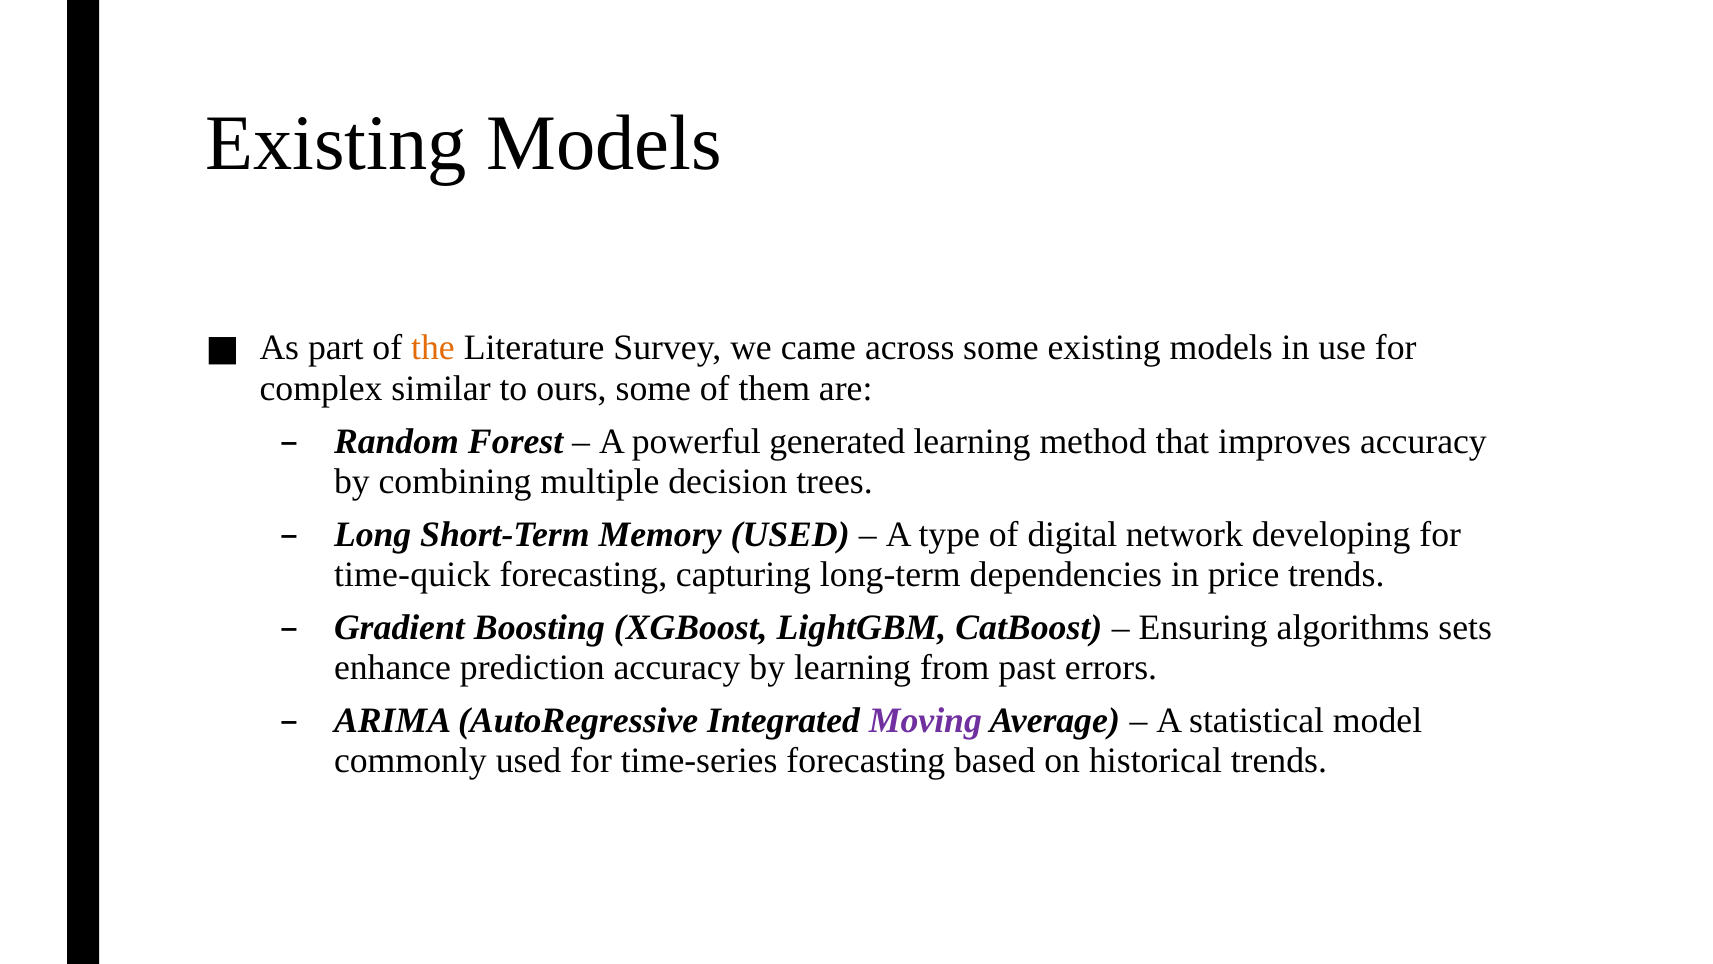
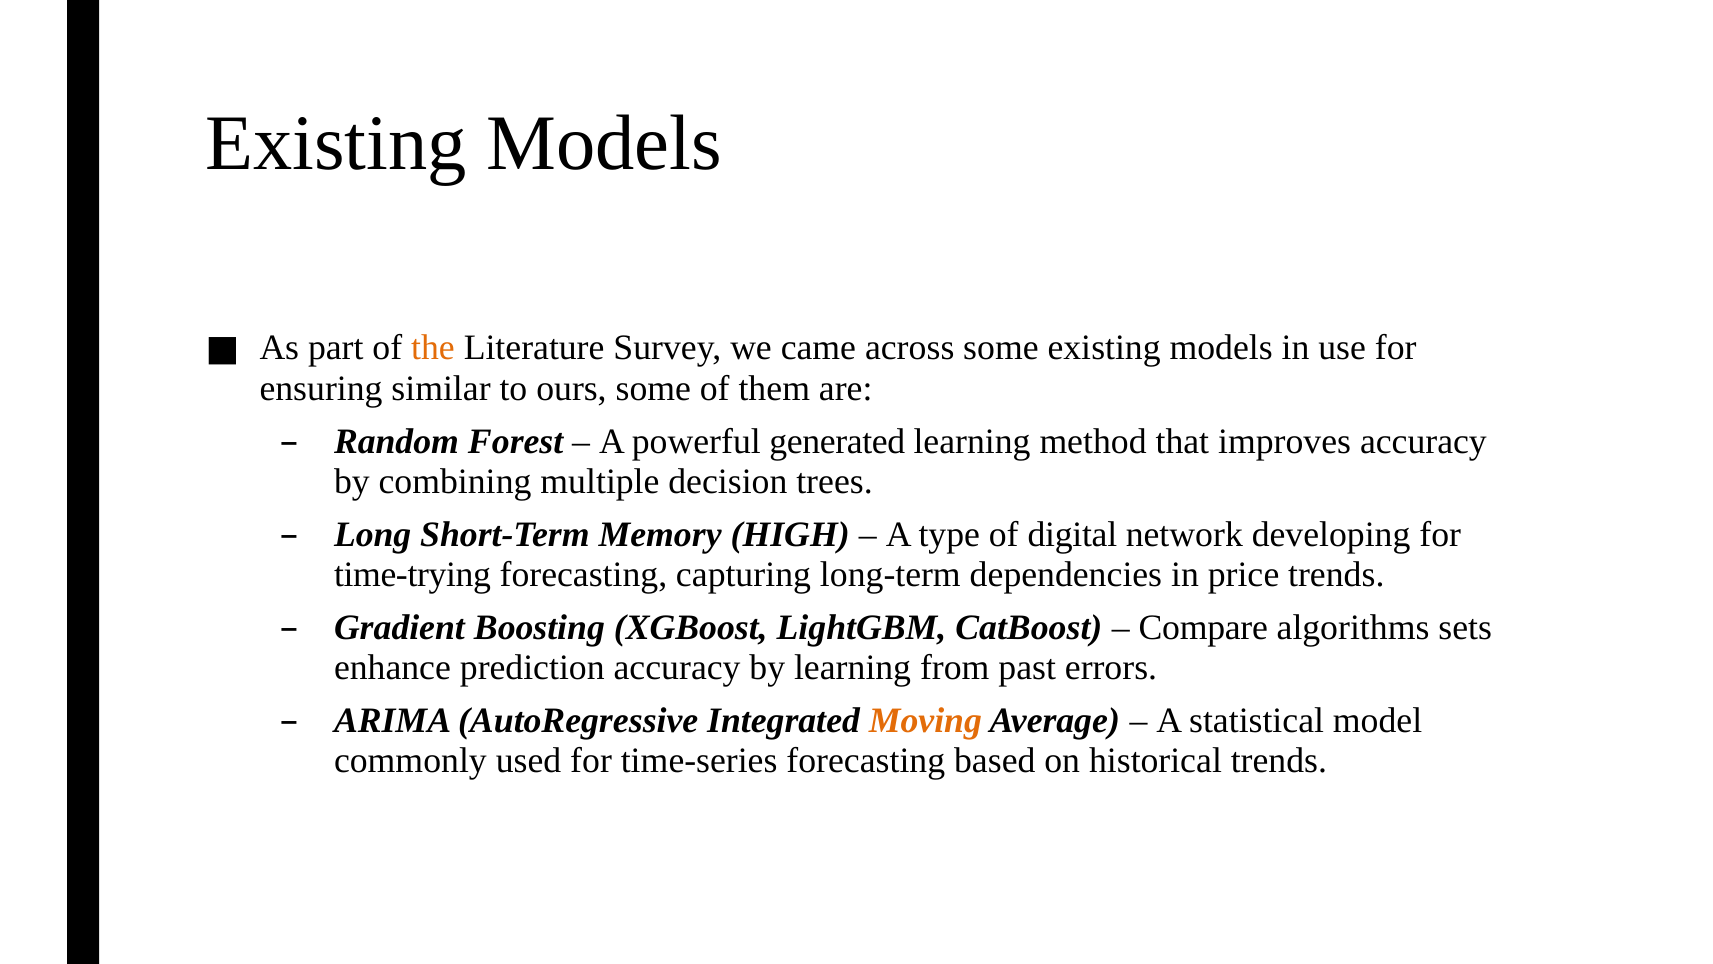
complex: complex -> ensuring
Memory USED: USED -> HIGH
time-quick: time-quick -> time-trying
Ensuring: Ensuring -> Compare
Moving colour: purple -> orange
